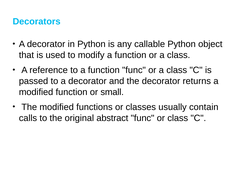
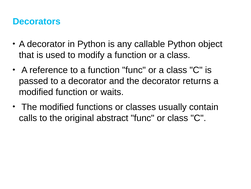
small: small -> waits
